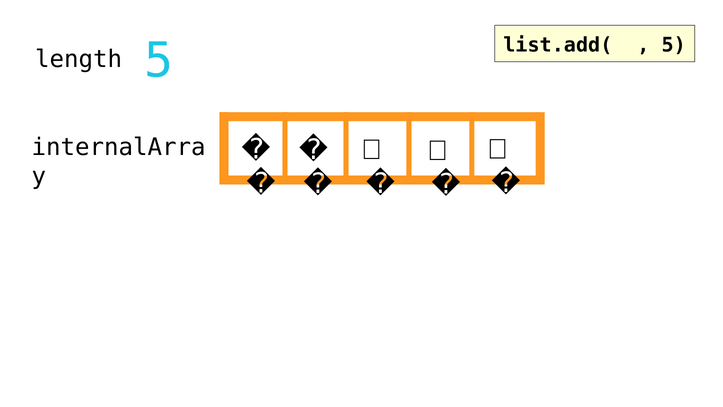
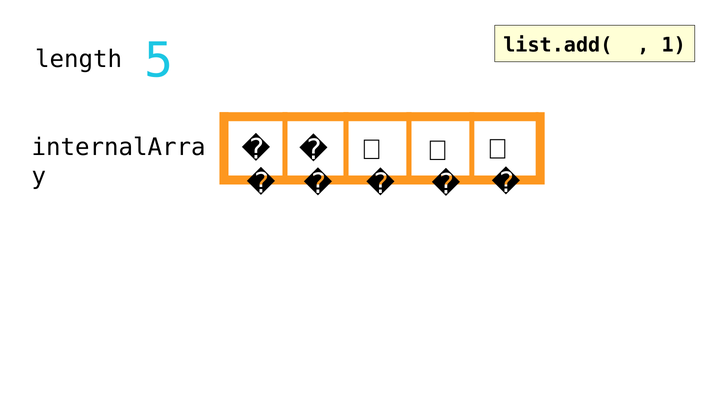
list.add(🌽 5: 5 -> 1
